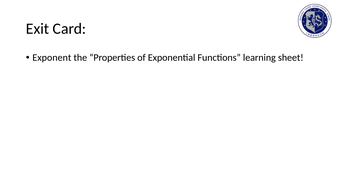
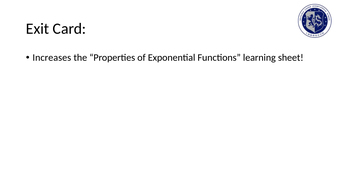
Exponent: Exponent -> Increases
